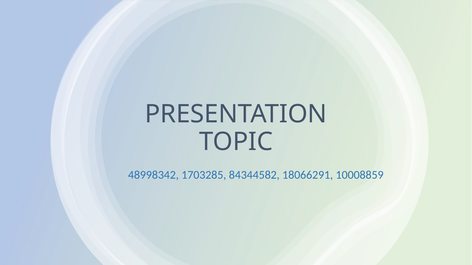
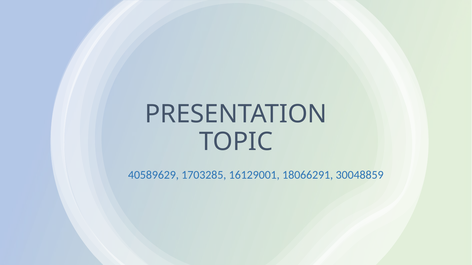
48998342: 48998342 -> 40589629
84344582: 84344582 -> 16129001
10008859: 10008859 -> 30048859
